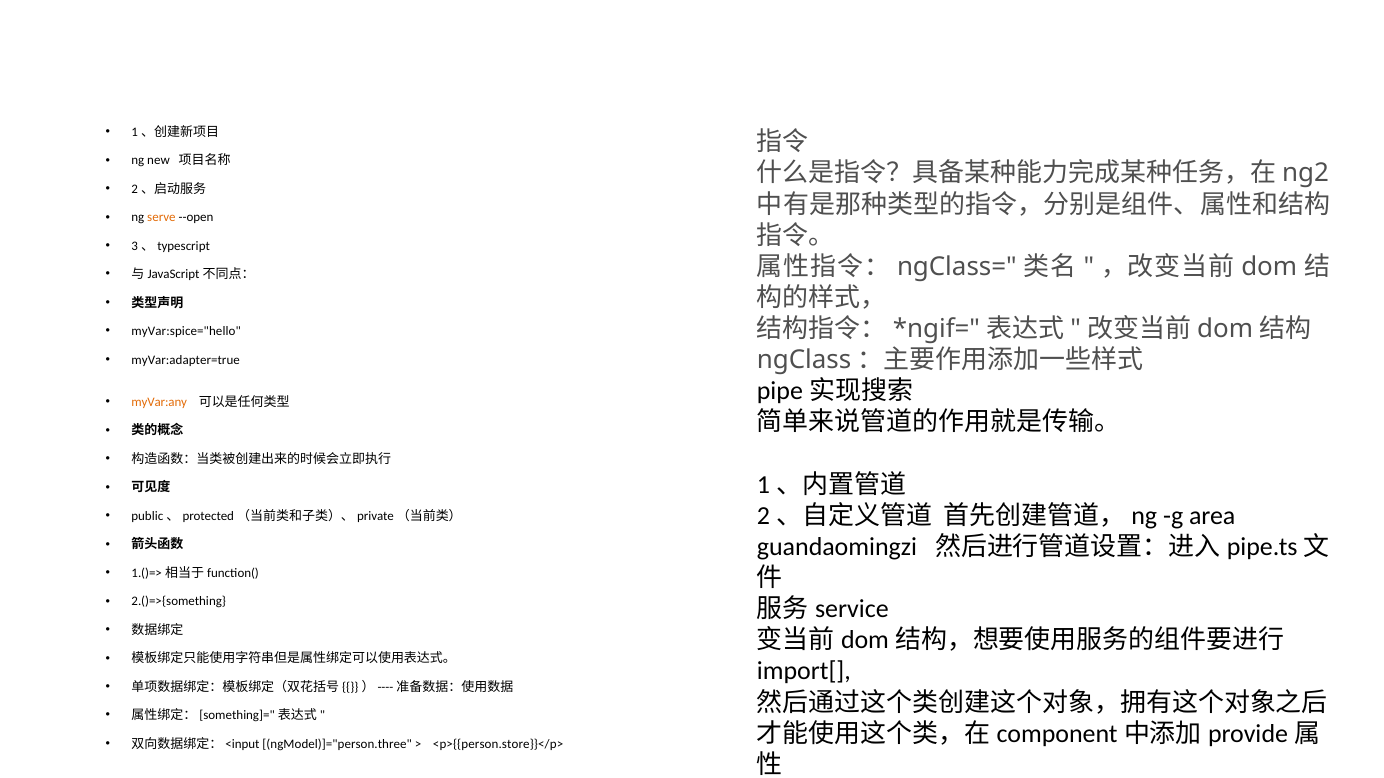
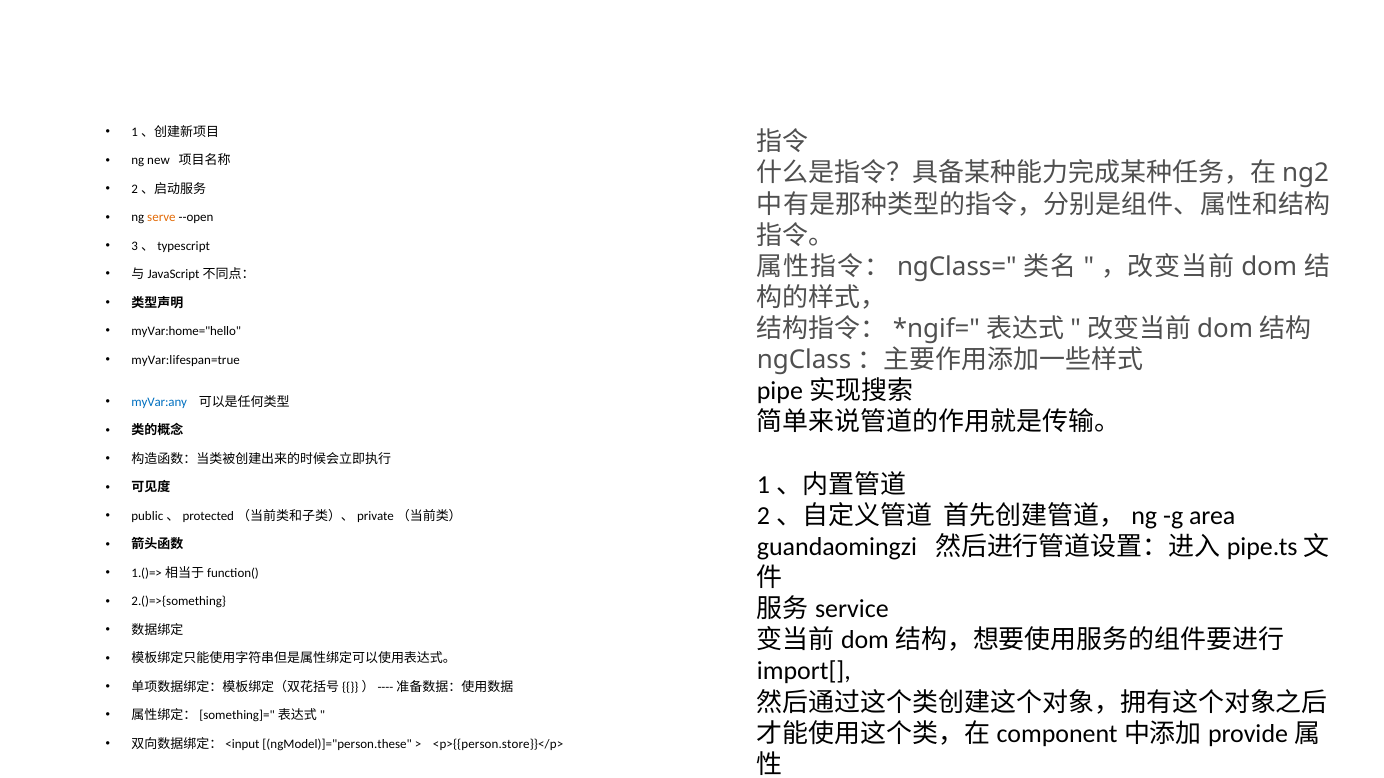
myVar:spice="hello: myVar:spice="hello -> myVar:home="hello
myVar:adapter=true: myVar:adapter=true -> myVar:lifespan=true
myVar:any colour: orange -> blue
ngModel)]="person.three: ngModel)]="person.three -> ngModel)]="person.these
